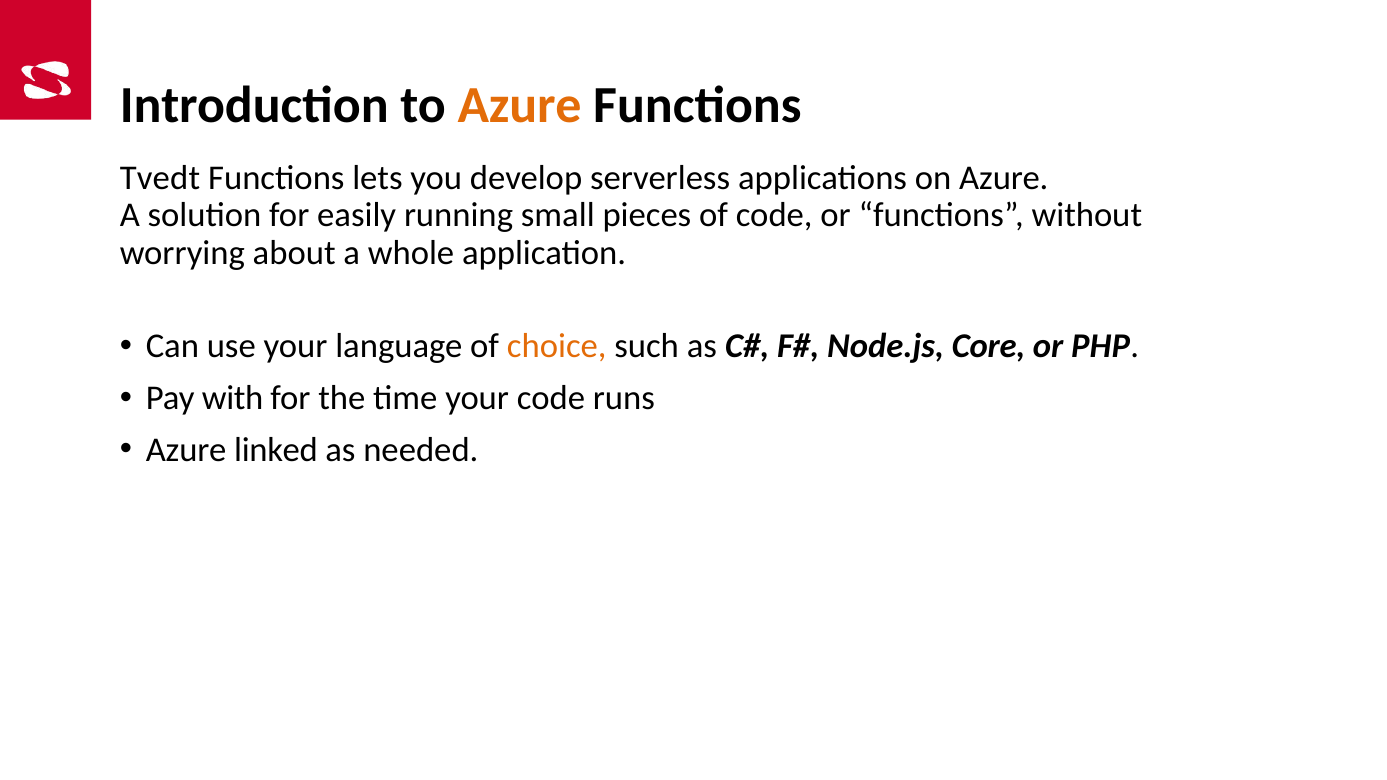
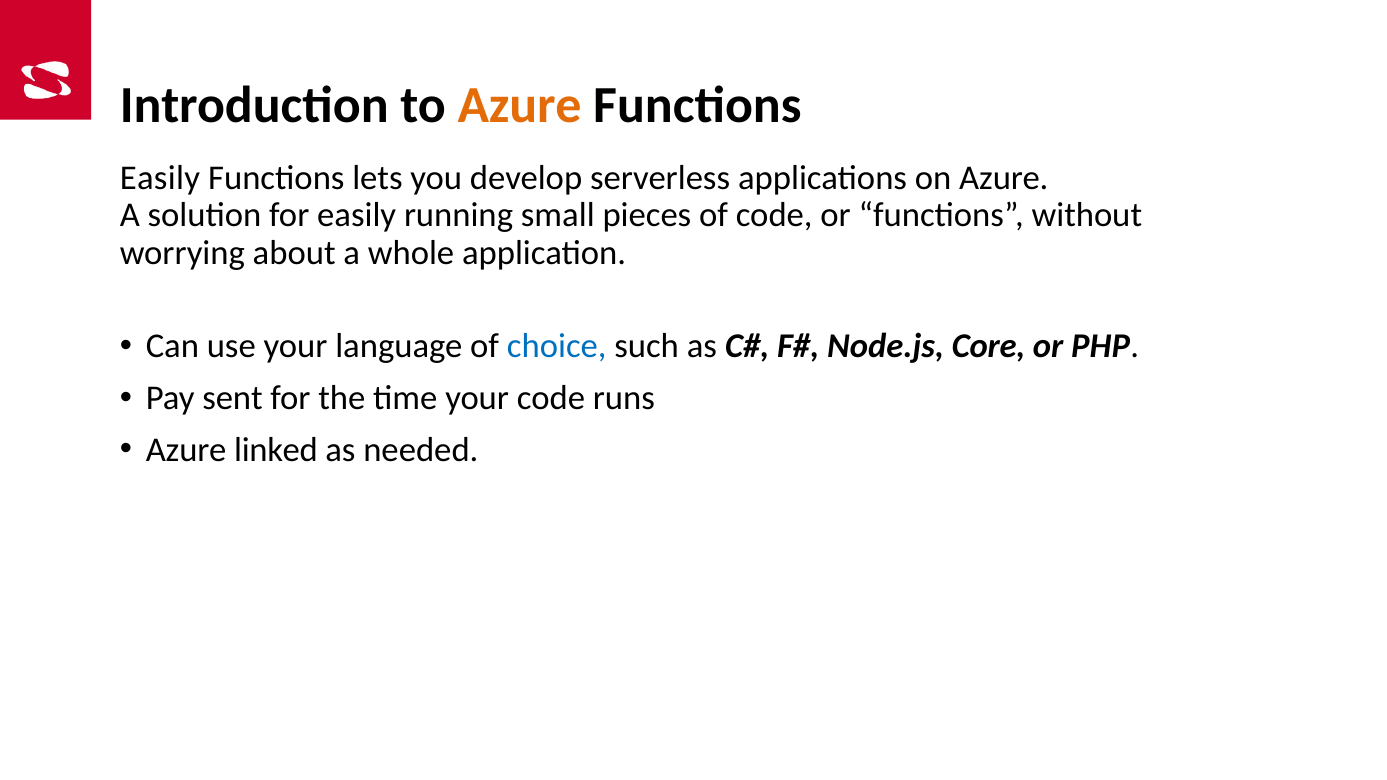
Tvedt at (160, 178): Tvedt -> Easily
choice colour: orange -> blue
with: with -> sent
